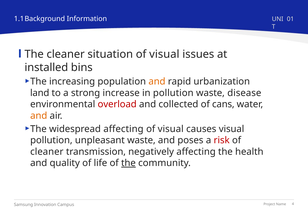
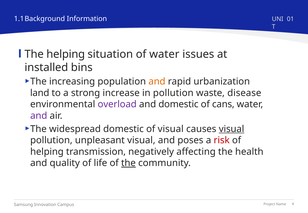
The cleaner: cleaner -> helping
situation of visual: visual -> water
overload colour: red -> purple
and collected: collected -> domestic
and at (39, 116) colour: orange -> purple
widespread affecting: affecting -> domestic
visual at (232, 129) underline: none -> present
unpleasant waste: waste -> visual
cleaner at (47, 152): cleaner -> helping
